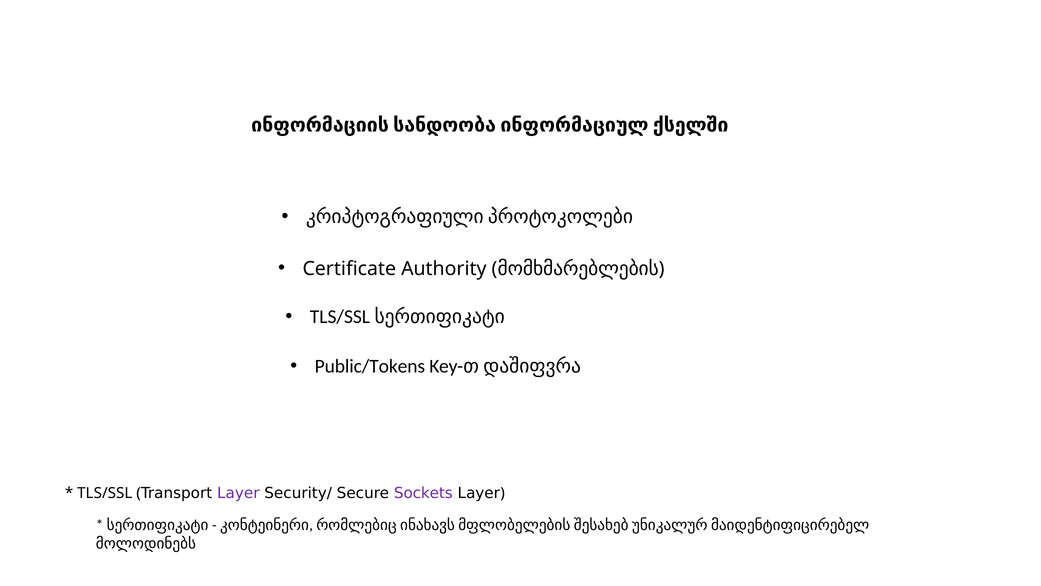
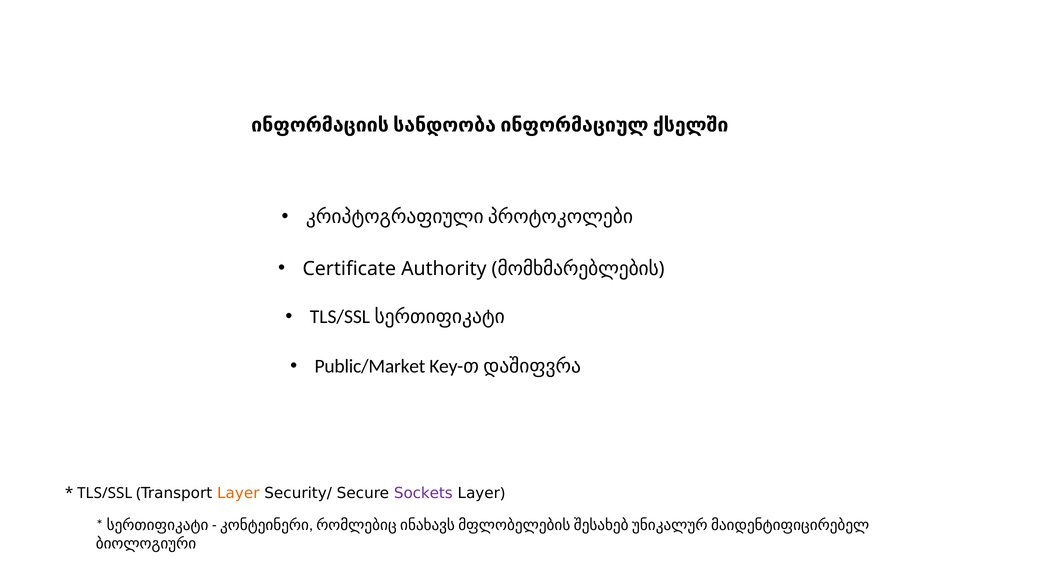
Public/Tokens: Public/Tokens -> Public/Market
Layer at (238, 493) colour: purple -> orange
მოლოდინებს: მოლოდინებს -> ბიოლოგიური
